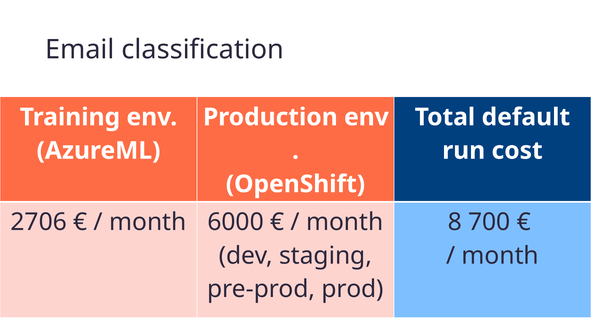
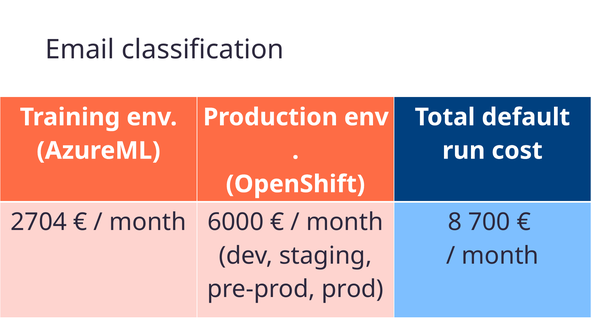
2706: 2706 -> 2704
